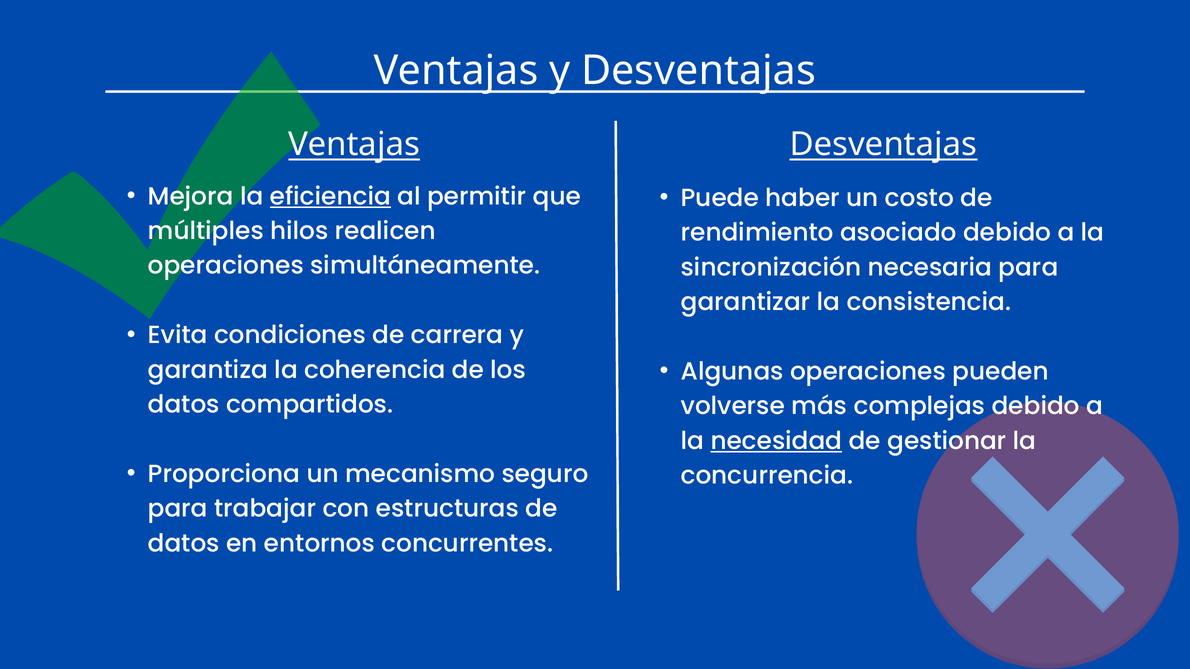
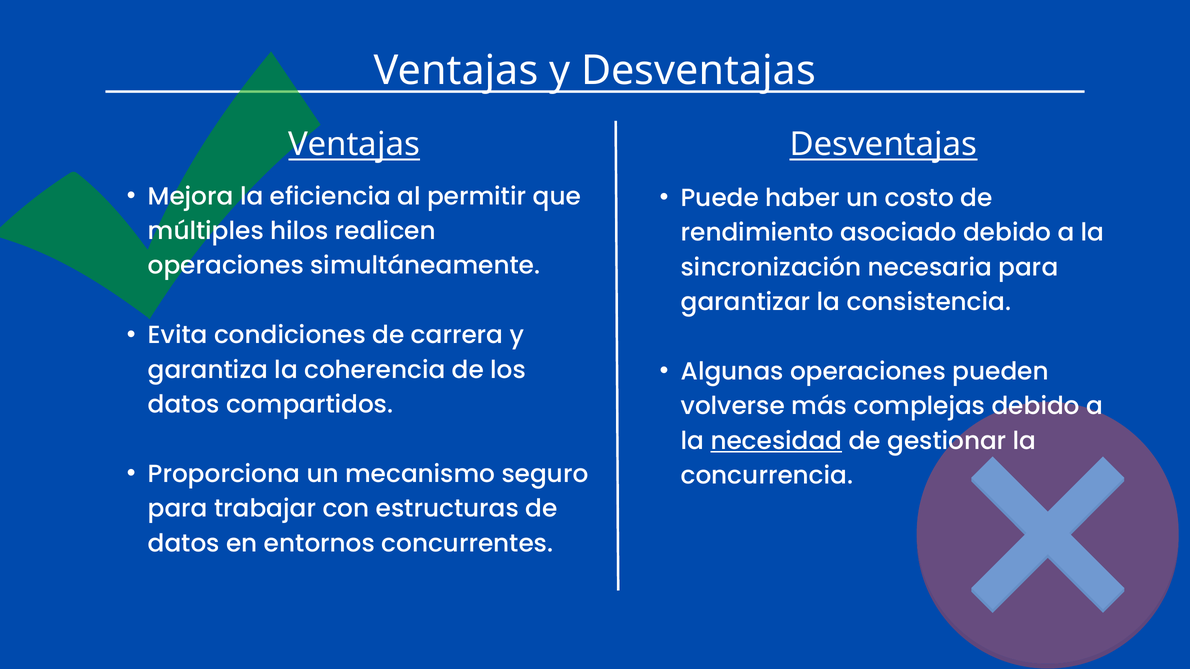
eficiencia underline: present -> none
